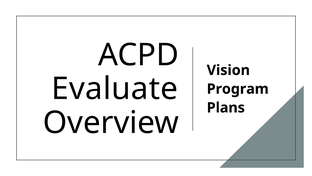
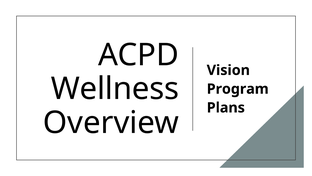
Evaluate: Evaluate -> Wellness
